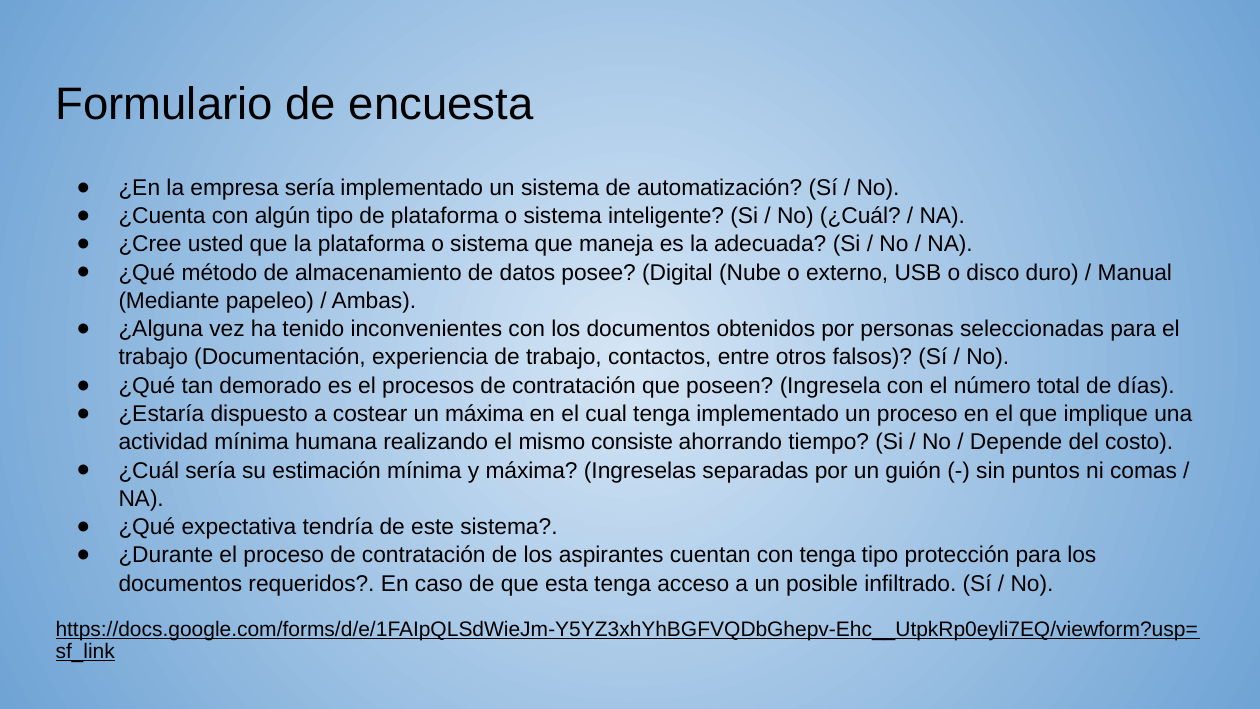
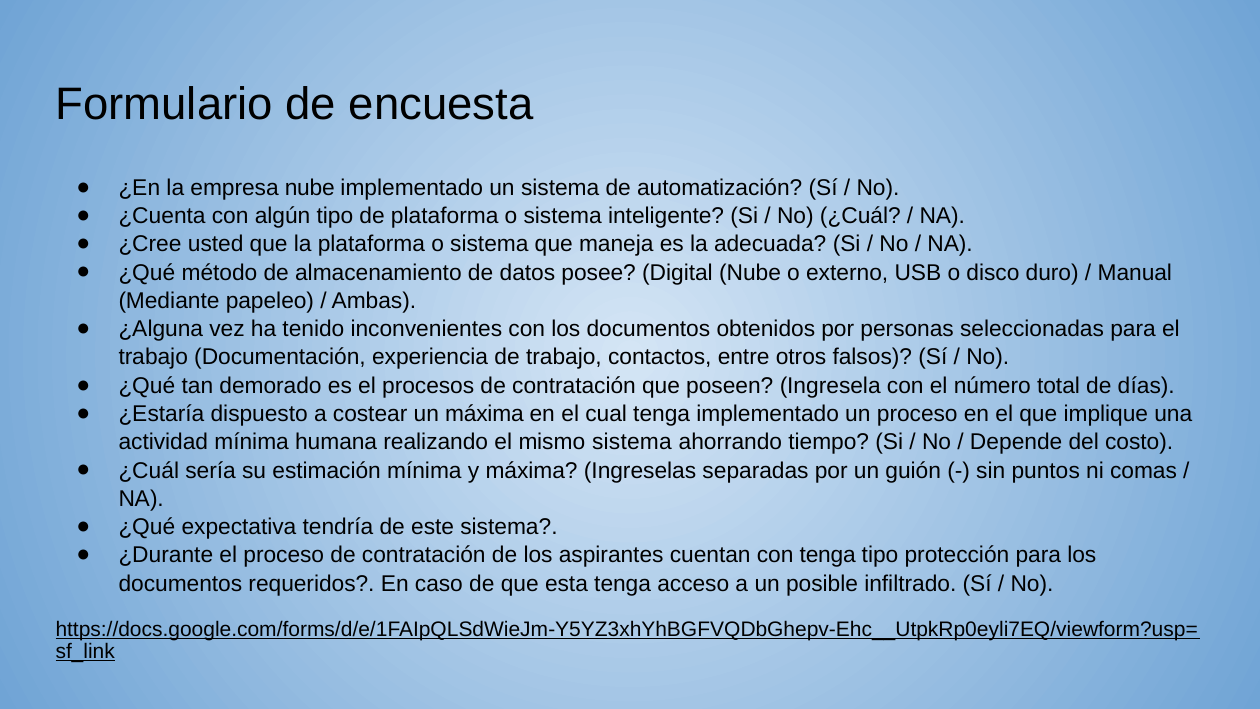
empresa sería: sería -> nube
mismo consiste: consiste -> sistema
